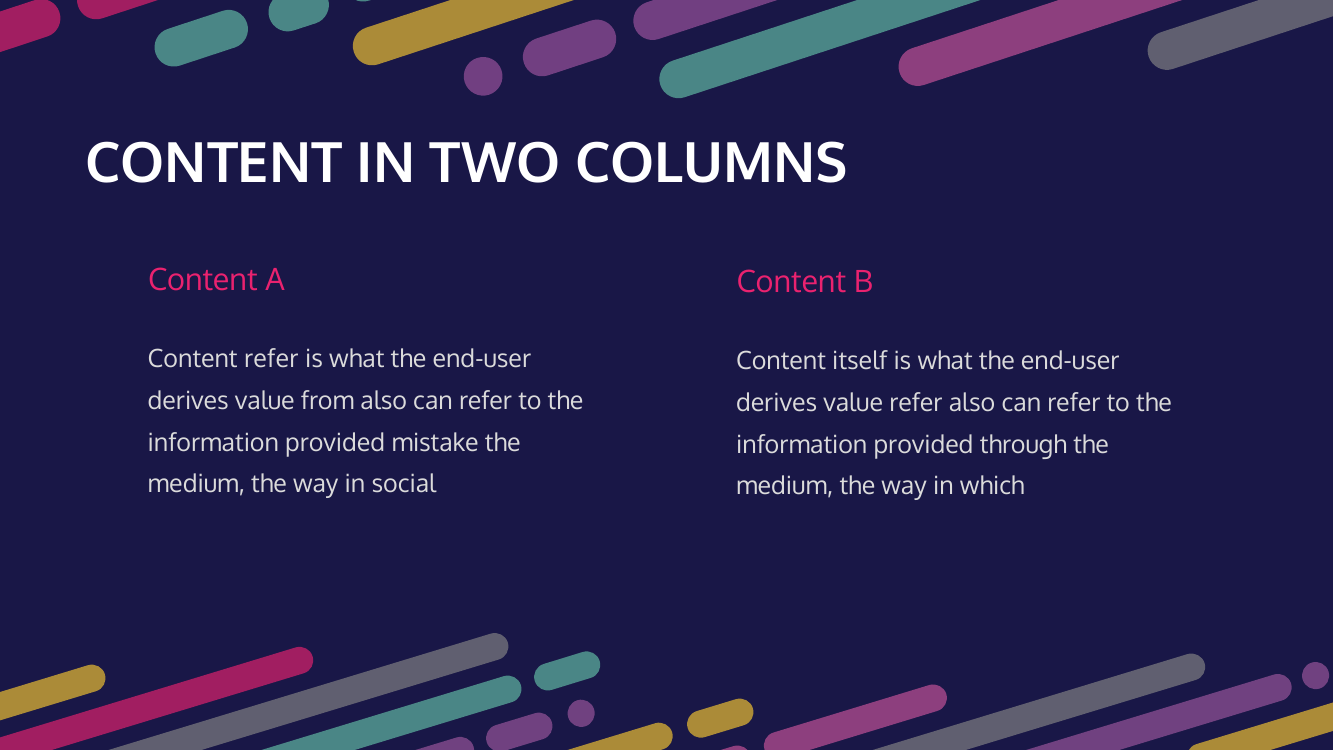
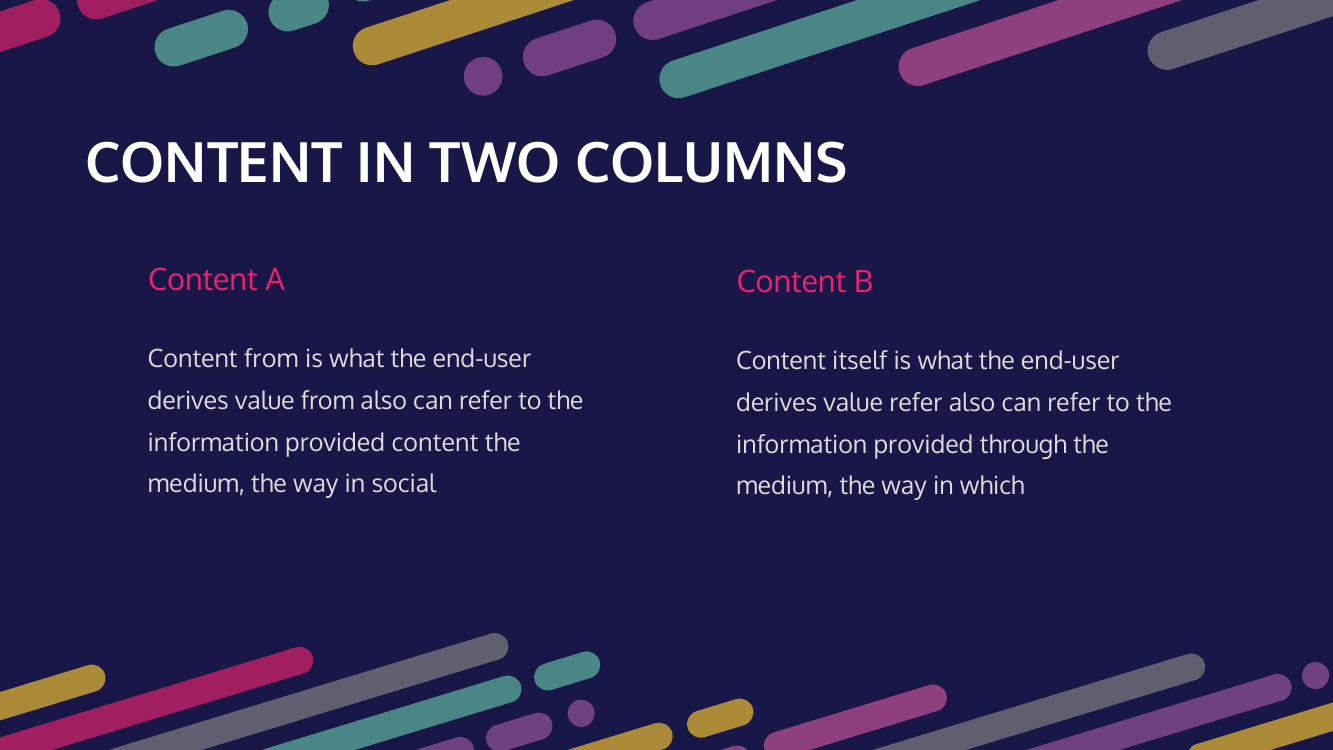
Content refer: refer -> from
provided mistake: mistake -> content
